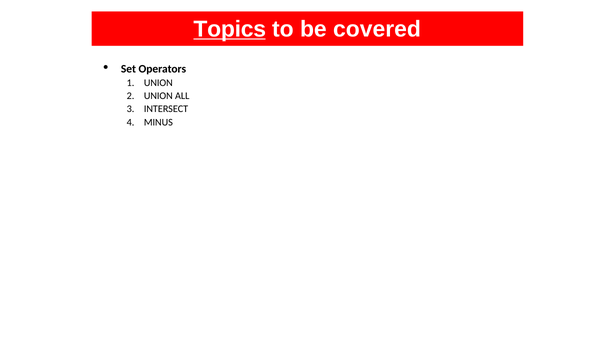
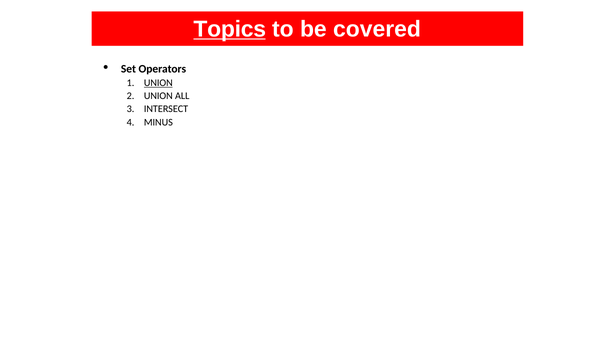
UNION at (158, 83) underline: none -> present
